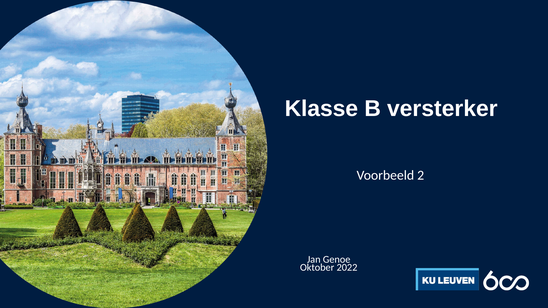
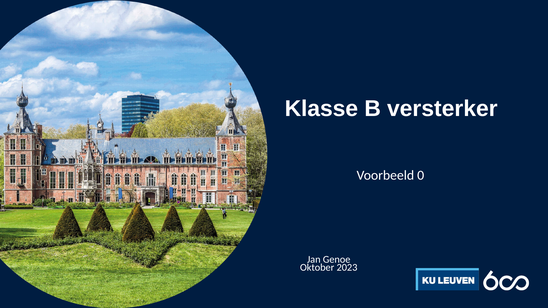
2: 2 -> 0
2022: 2022 -> 2023
